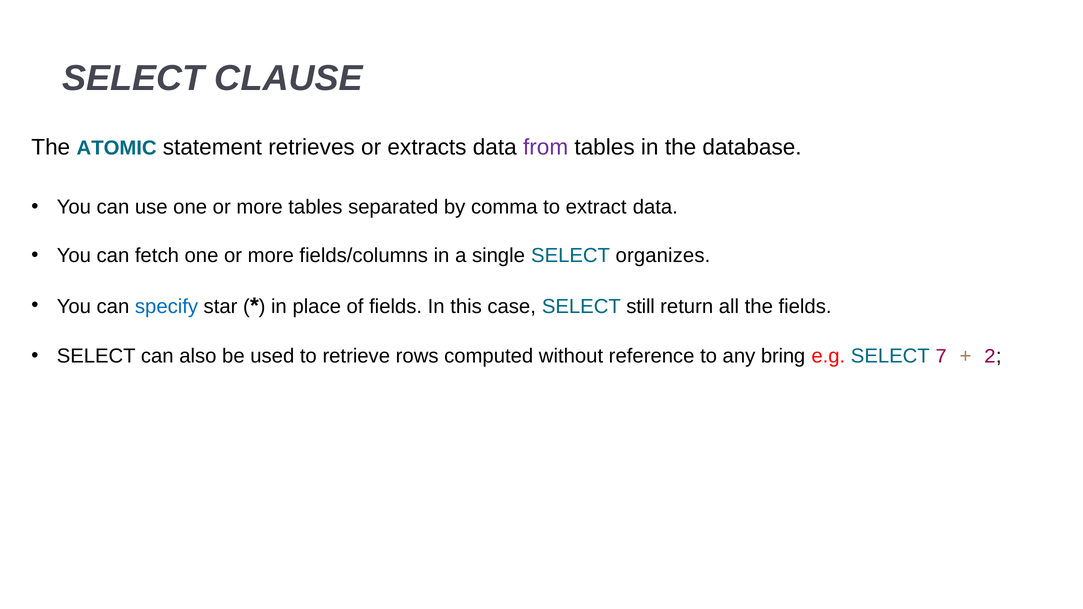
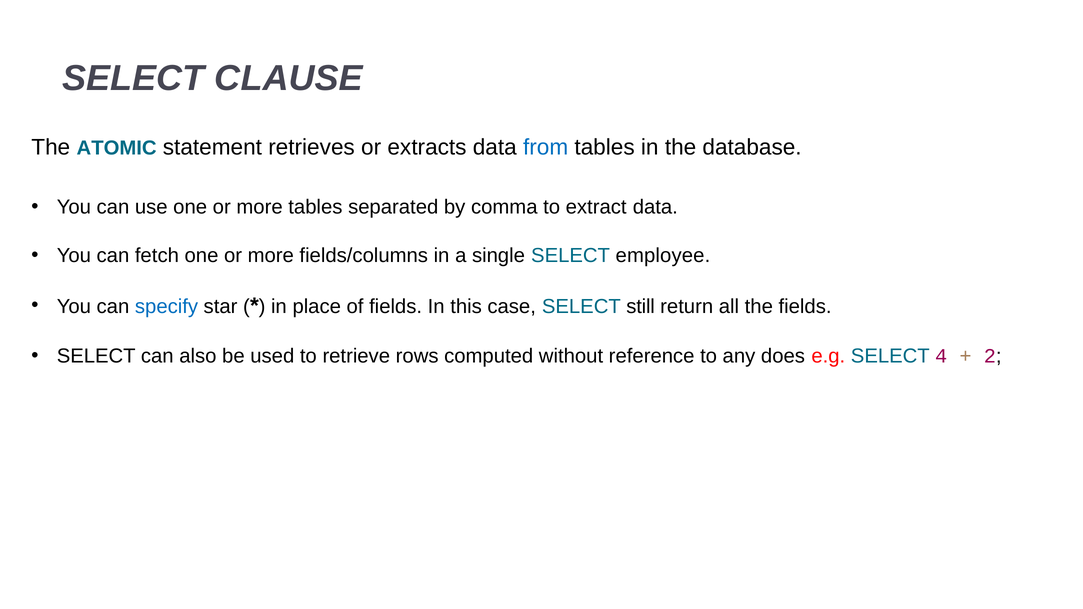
from colour: purple -> blue
organizes: organizes -> employee
bring: bring -> does
7: 7 -> 4
